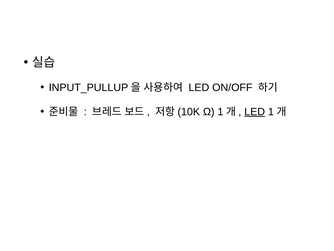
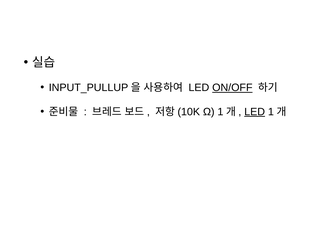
ON/OFF underline: none -> present
